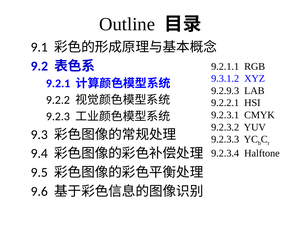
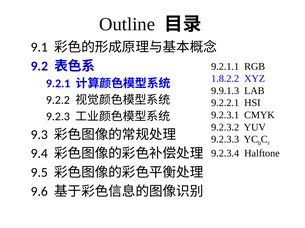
9.3.1.2: 9.3.1.2 -> 1.8.2.2
9.2.9.3: 9.2.9.3 -> 9.9.1.3
